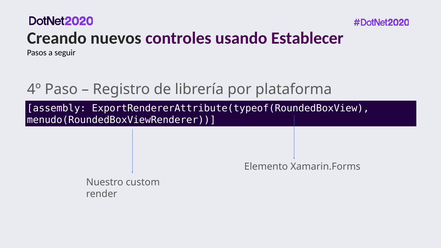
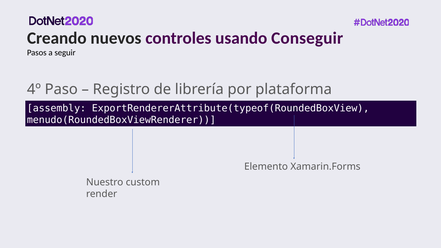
Establecer: Establecer -> Conseguir
